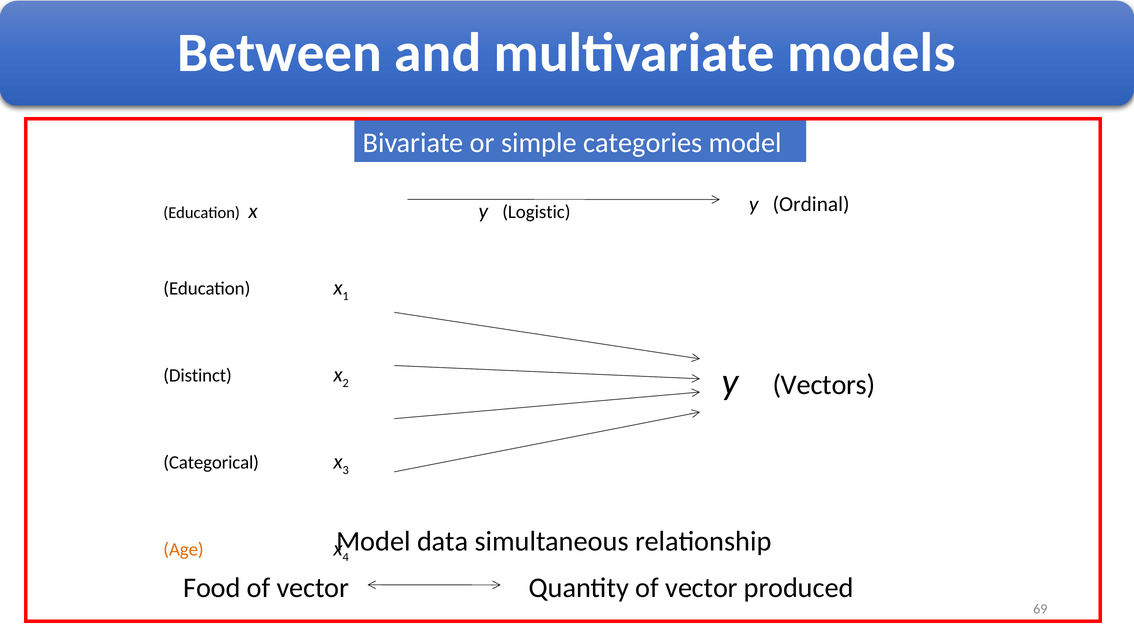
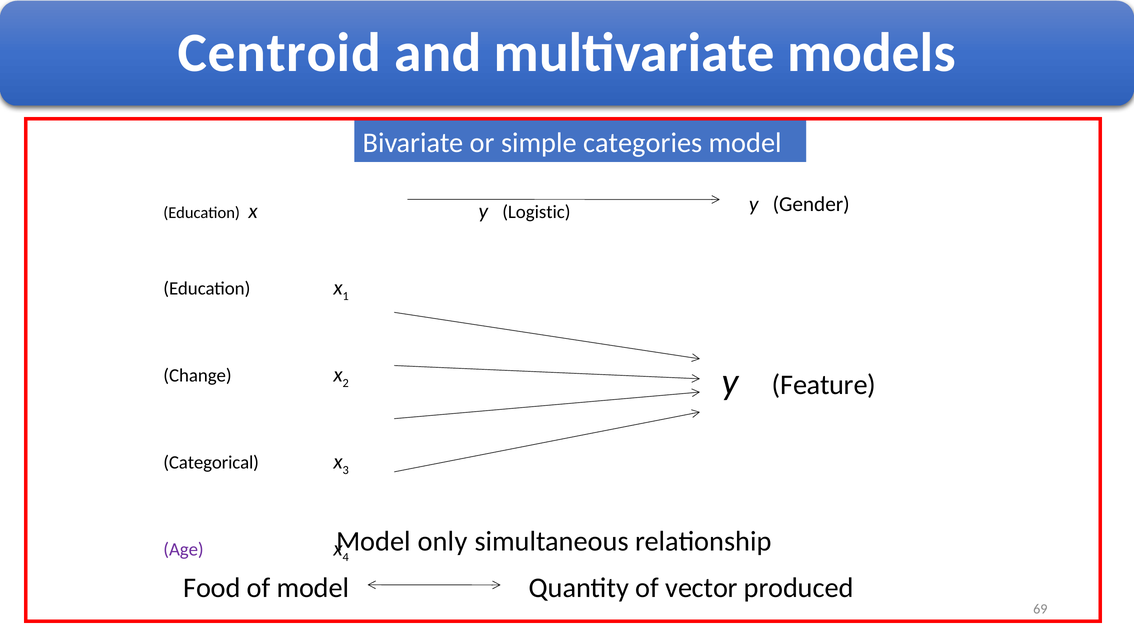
Between: Between -> Centroid
Ordinal: Ordinal -> Gender
Vectors: Vectors -> Feature
Distinct: Distinct -> Change
data: data -> only
Age colour: orange -> purple
vector at (313, 588): vector -> model
